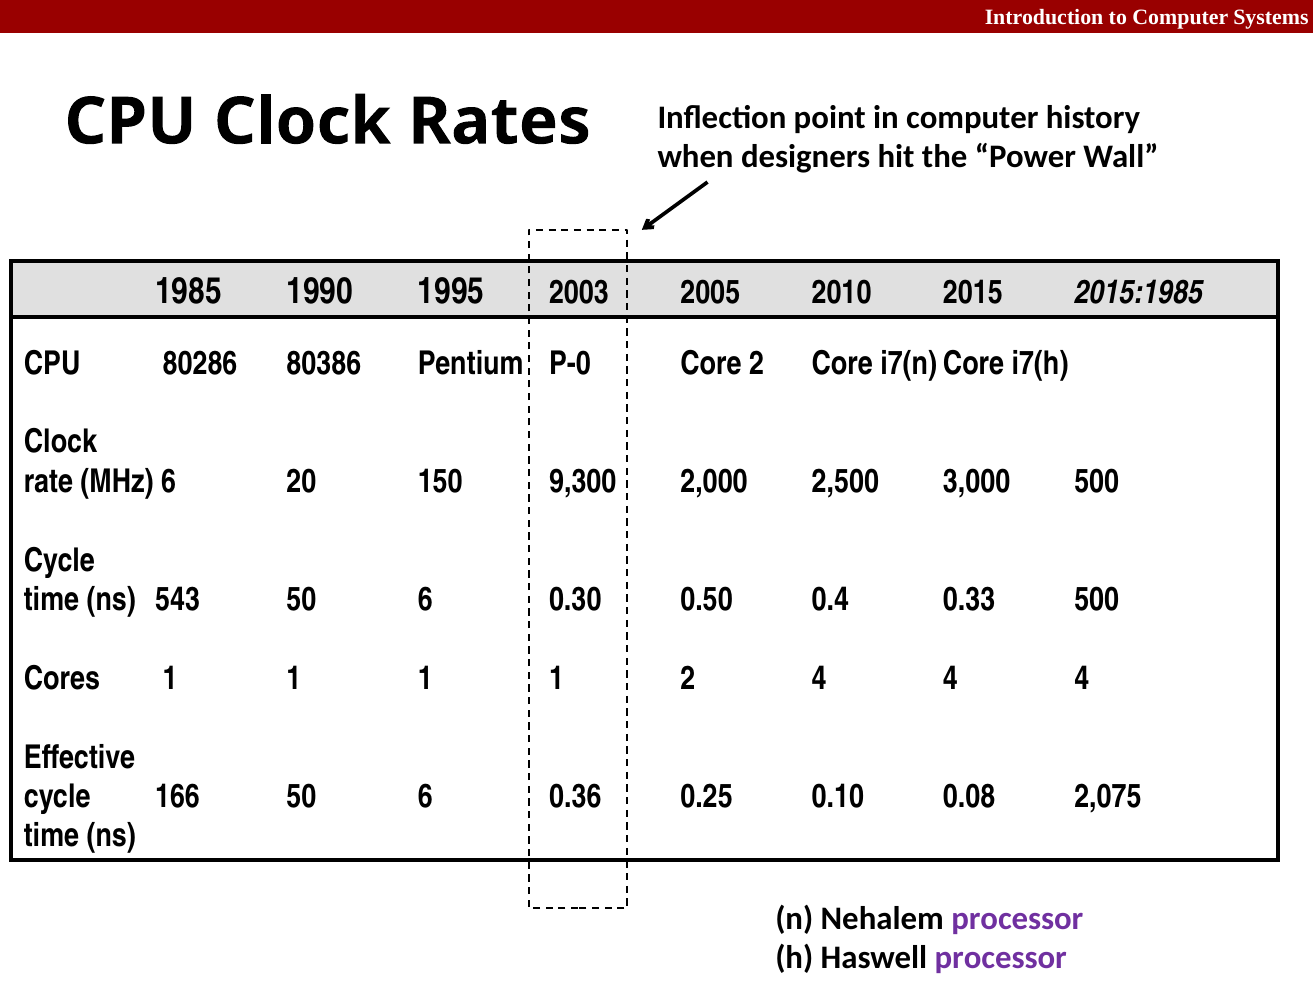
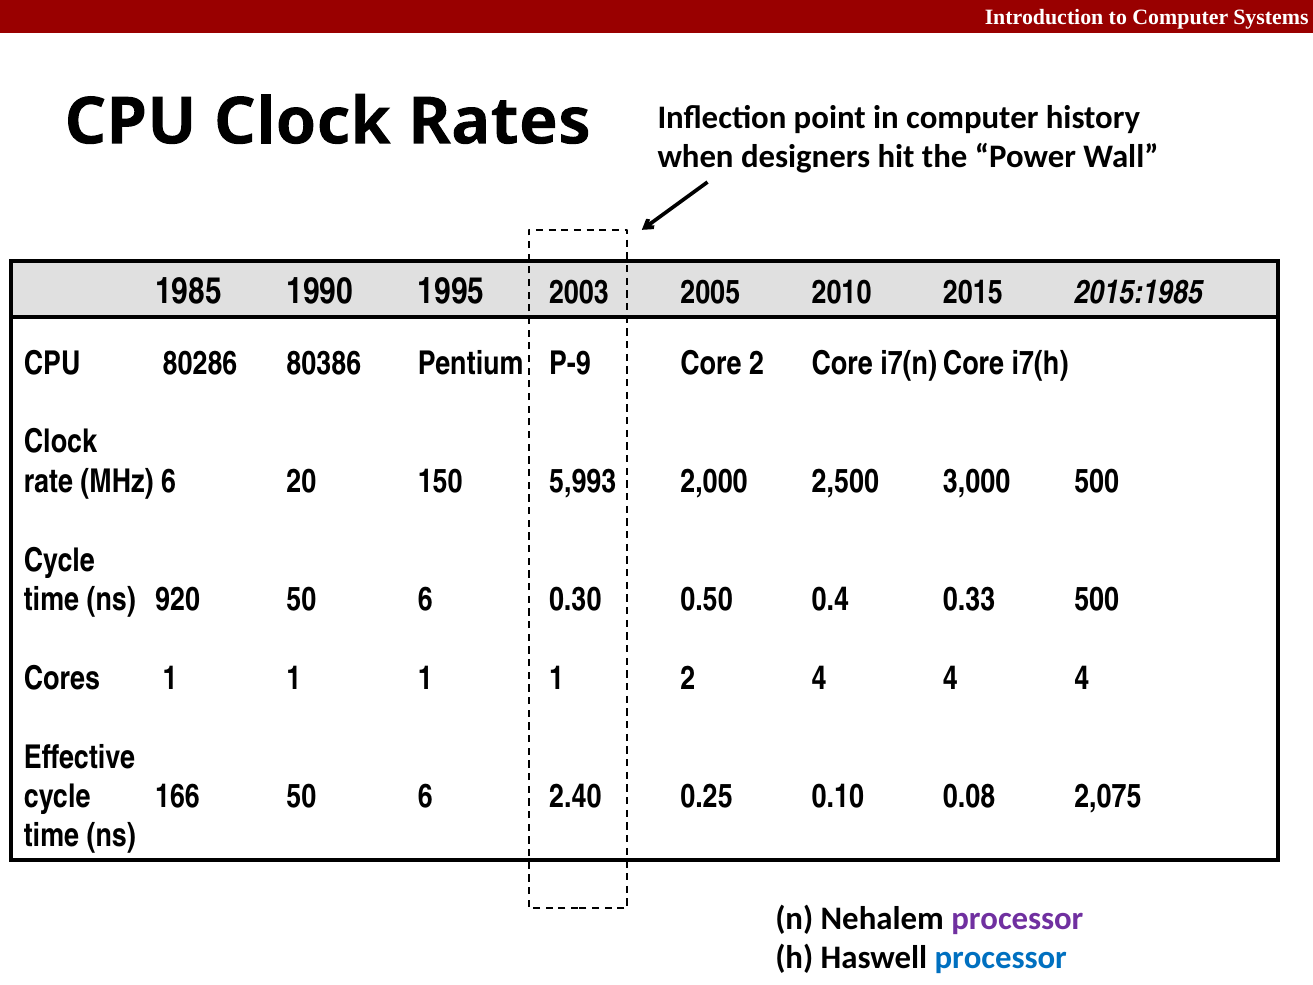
P-0: P-0 -> P-9
9,300: 9,300 -> 5,993
543: 543 -> 920
0.36: 0.36 -> 2.40
processor at (1001, 958) colour: purple -> blue
